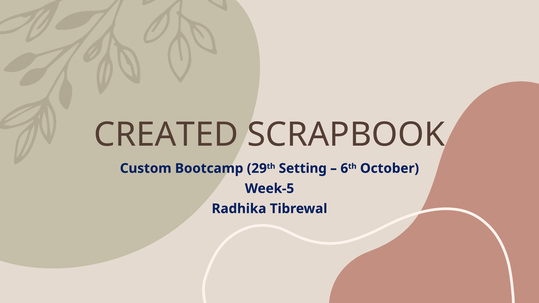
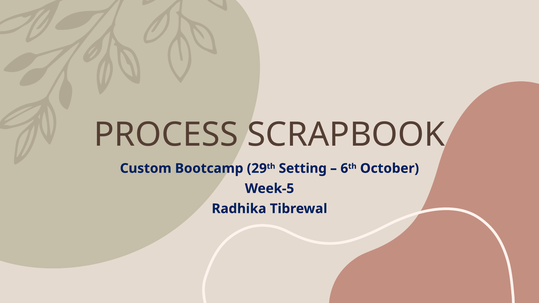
CREATED: CREATED -> PROCESS
